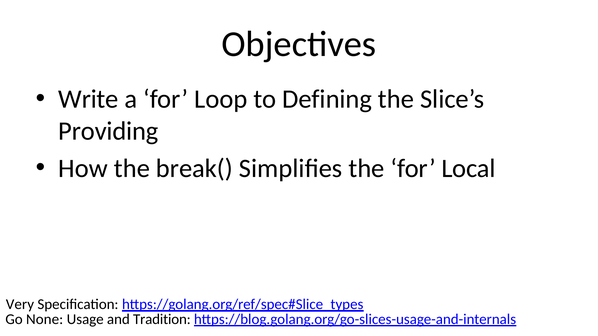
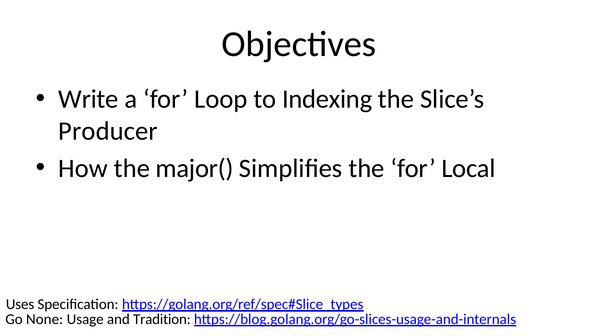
Defining: Defining -> Indexing
Providing: Providing -> Producer
break(: break( -> major(
Very: Very -> Uses
